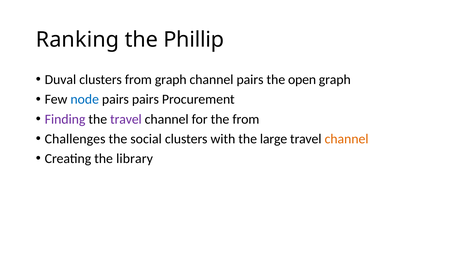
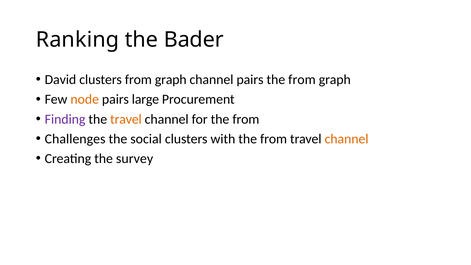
Phillip: Phillip -> Bader
Duval: Duval -> David
open at (302, 80): open -> from
node colour: blue -> orange
pairs pairs: pairs -> large
travel at (126, 119) colour: purple -> orange
with the large: large -> from
library: library -> survey
